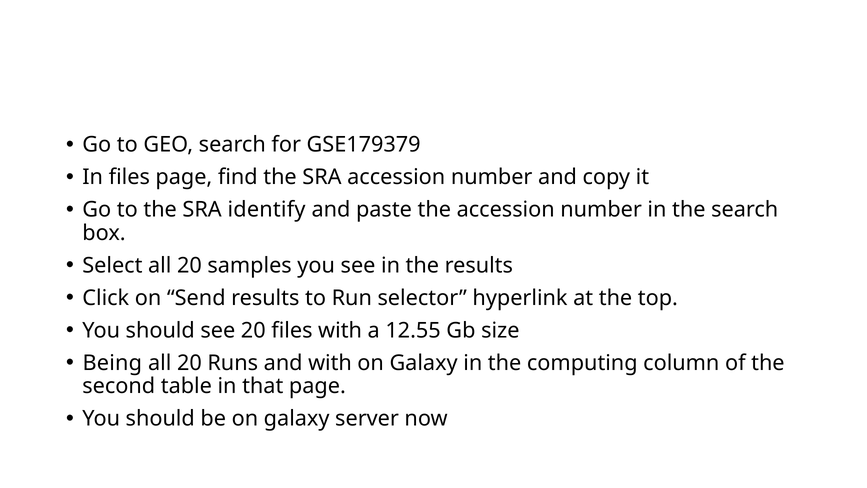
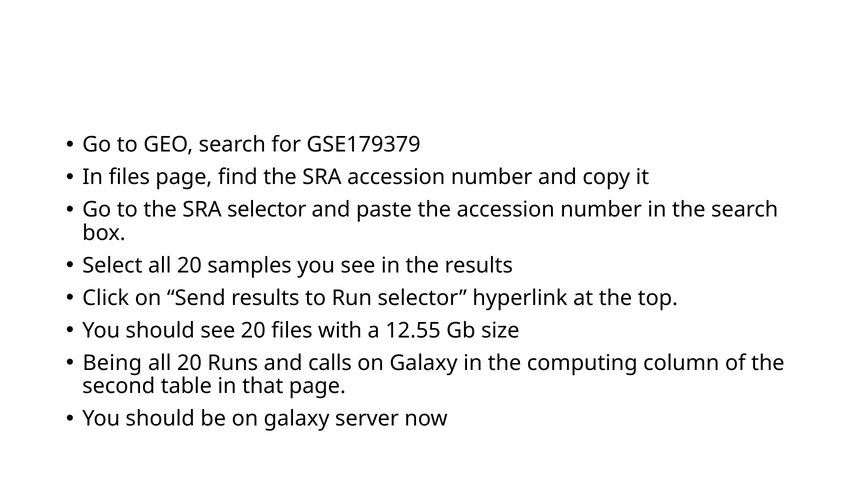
SRA identify: identify -> selector
and with: with -> calls
